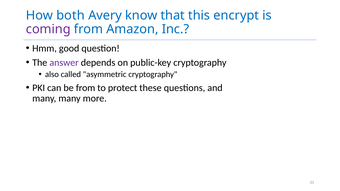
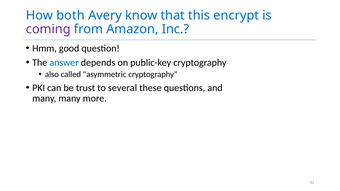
answer colour: purple -> blue
be from: from -> trust
protect: protect -> several
